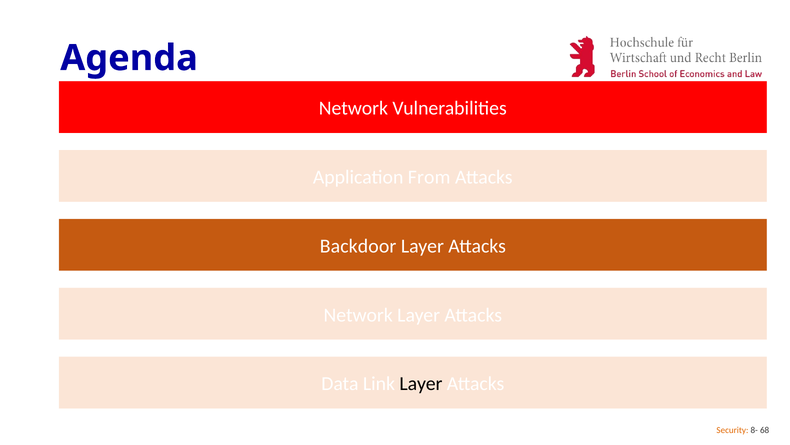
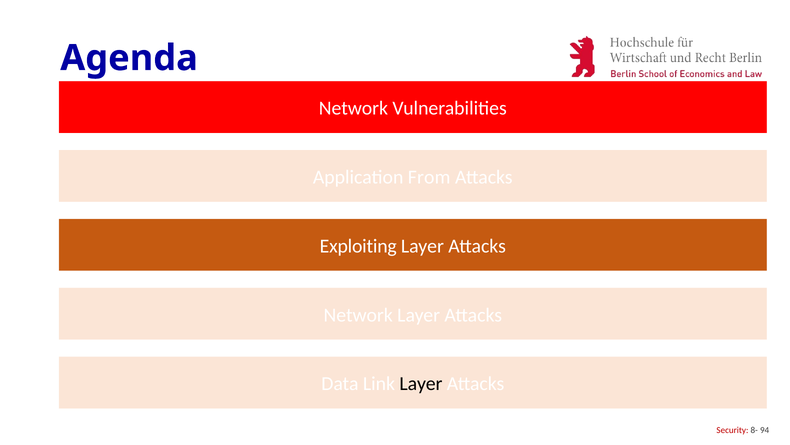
Backdoor: Backdoor -> Exploiting
Security colour: orange -> red
68: 68 -> 94
